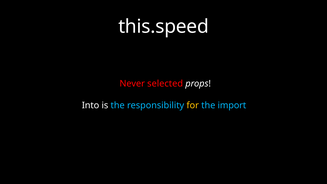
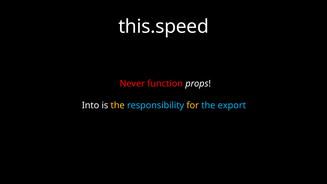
selected: selected -> function
the at (118, 105) colour: light blue -> yellow
import: import -> export
